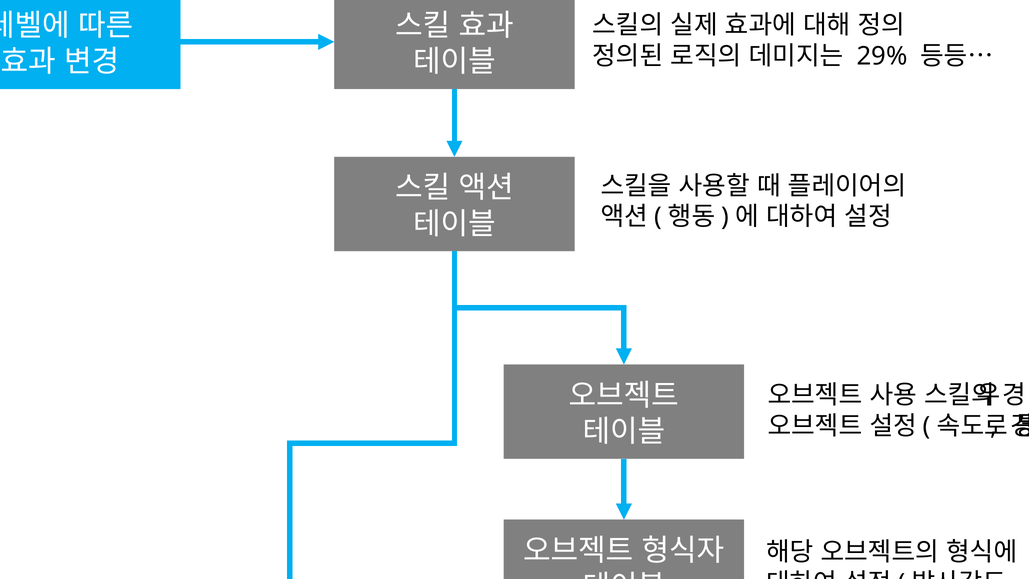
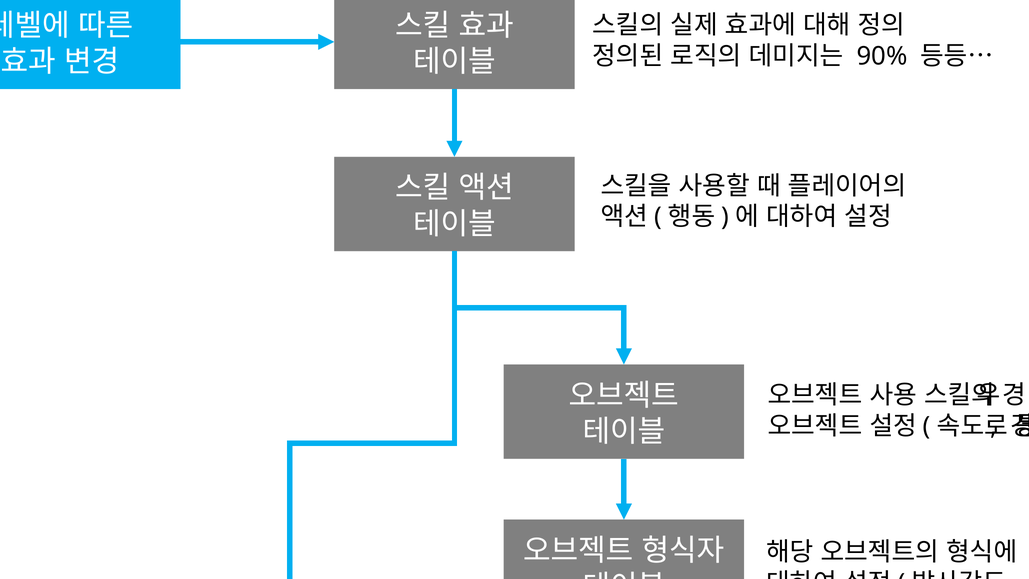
29%: 29% -> 90%
